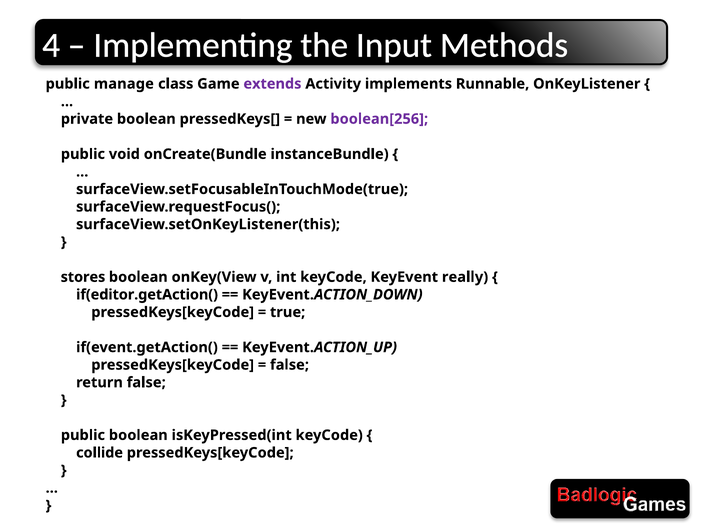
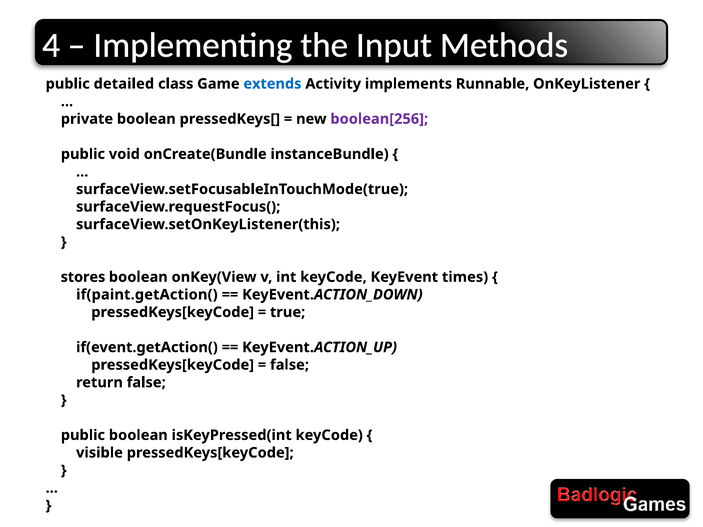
manage: manage -> detailed
extends colour: purple -> blue
really: really -> times
if(editor.getAction(: if(editor.getAction( -> if(paint.getAction(
collide: collide -> visible
